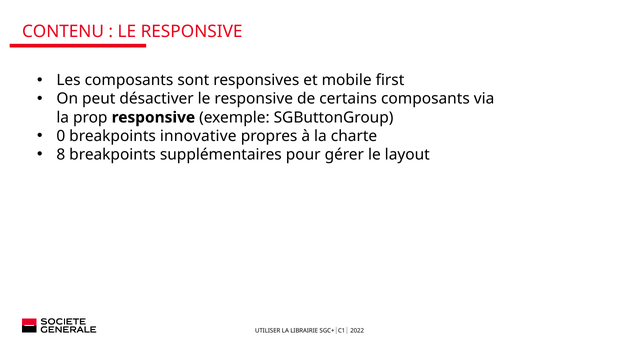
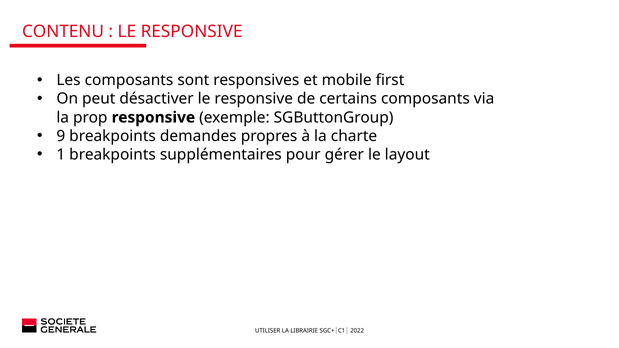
0: 0 -> 9
innovative: innovative -> demandes
8: 8 -> 1
